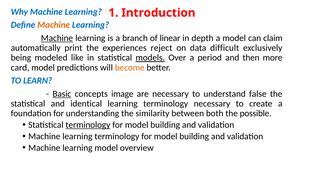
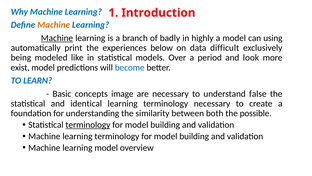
linear: linear -> badly
depth: depth -> highly
claim: claim -> using
reject: reject -> below
models underline: present -> none
then: then -> look
card: card -> exist
become colour: orange -> blue
Basic underline: present -> none
